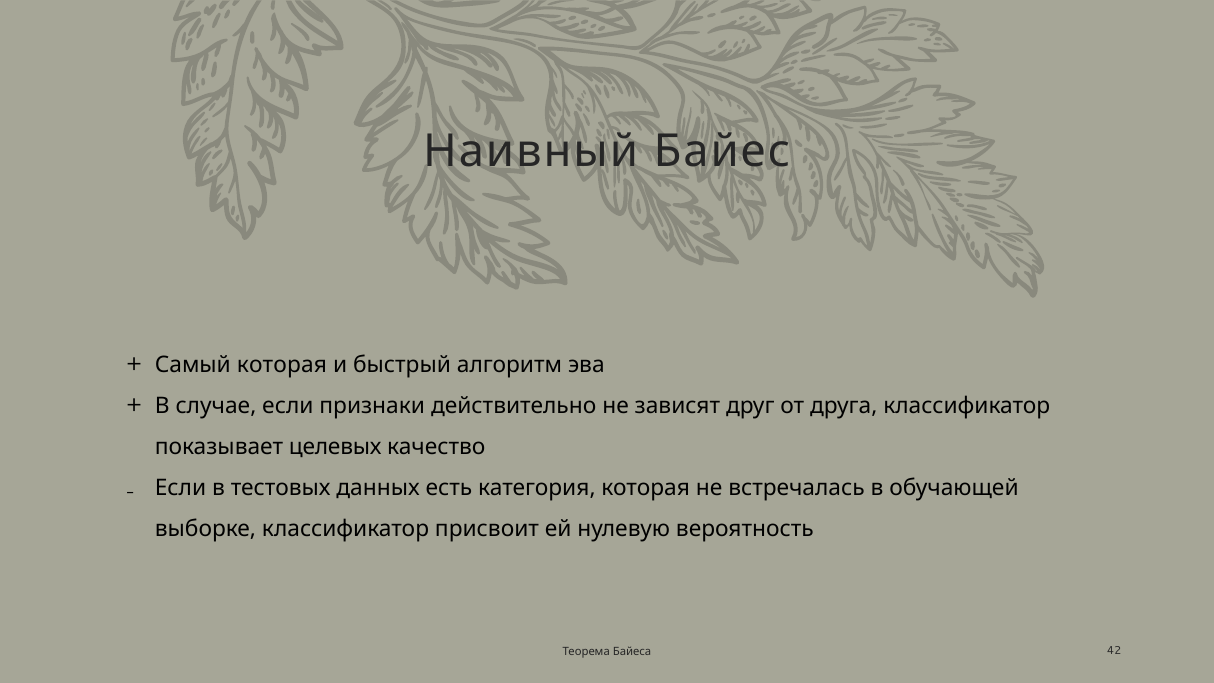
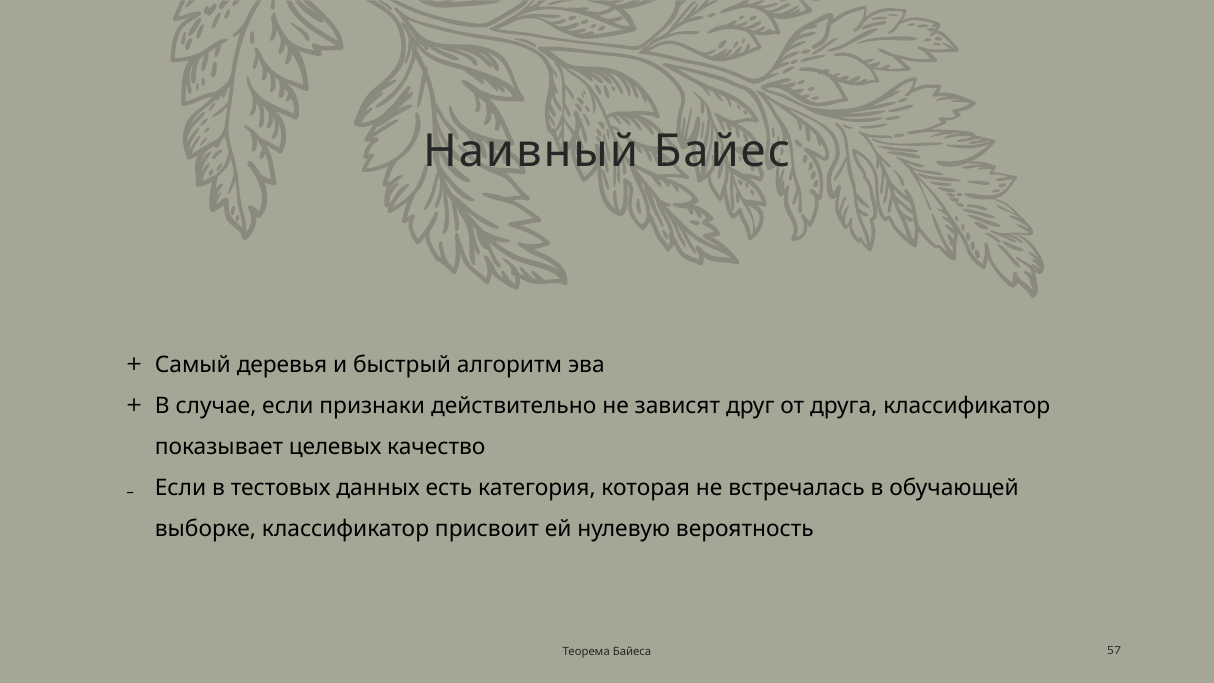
Самый которая: которая -> деревья
42: 42 -> 57
